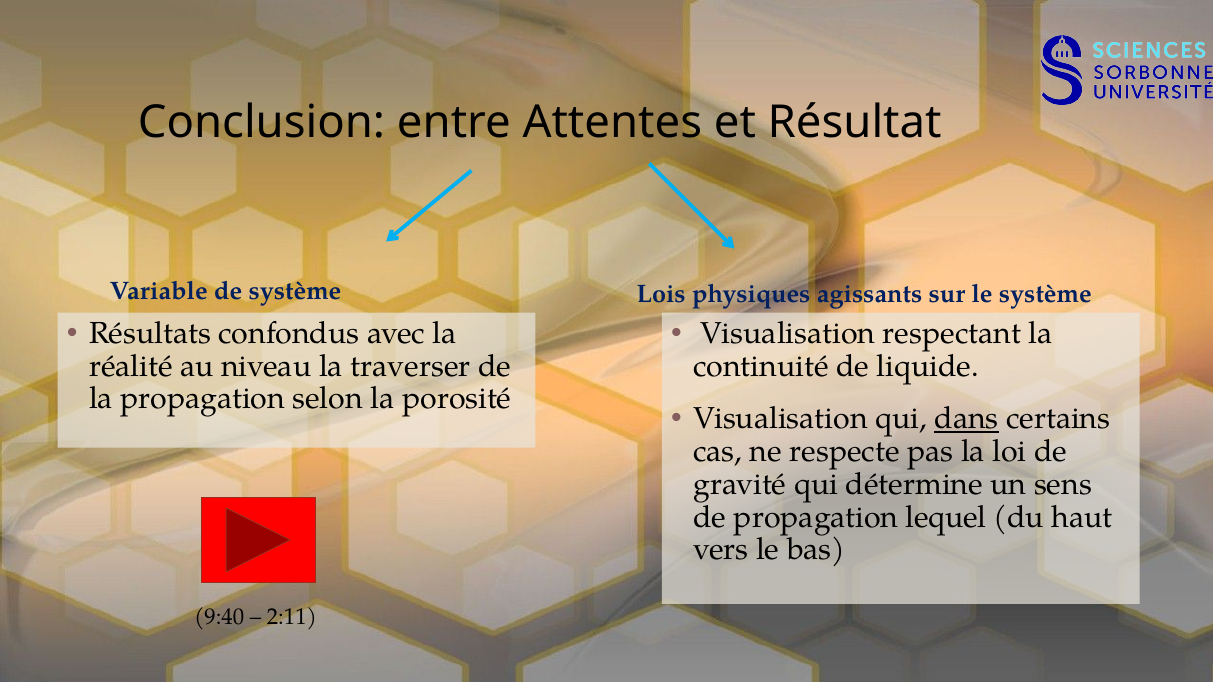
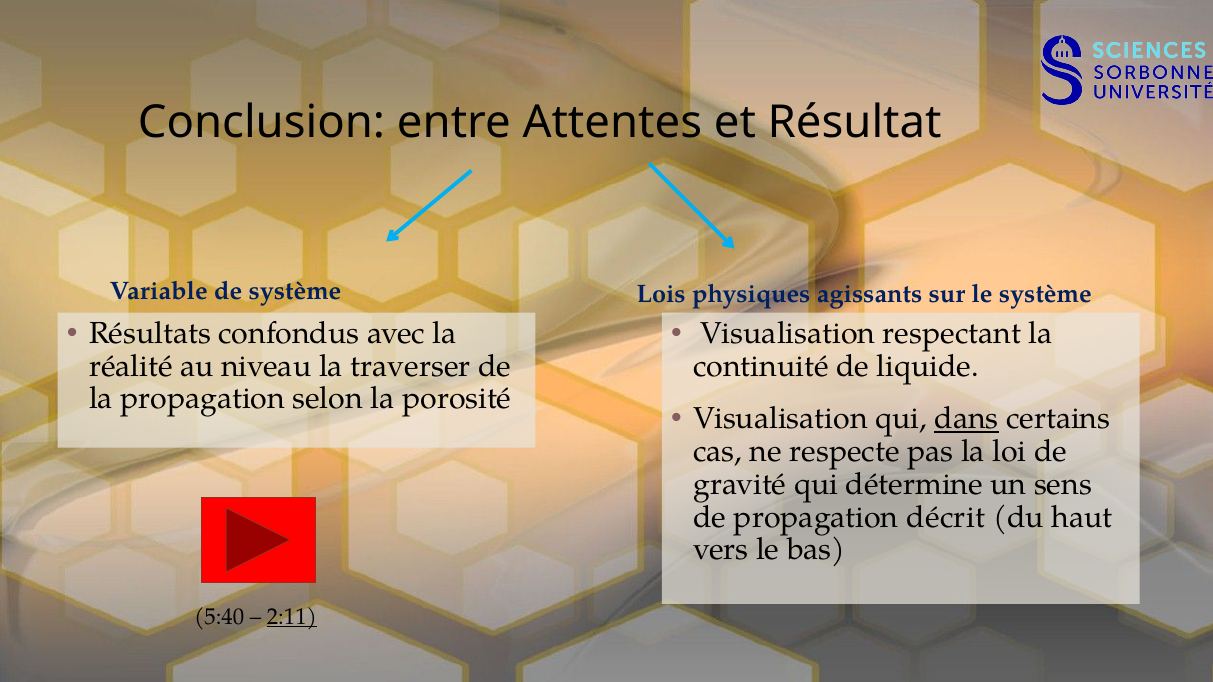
lequel: lequel -> décrit
9:40: 9:40 -> 5:40
2:11 underline: none -> present
